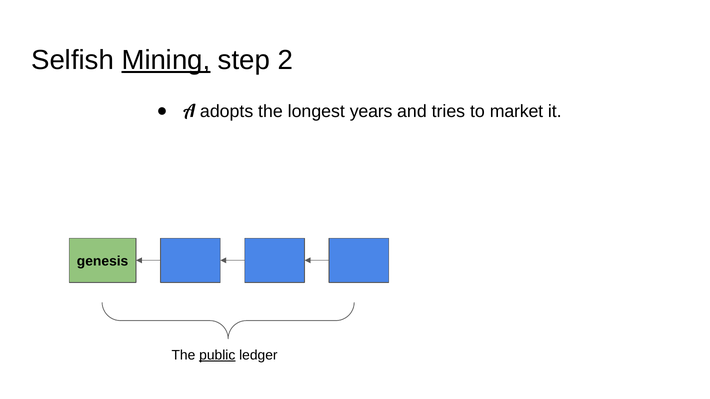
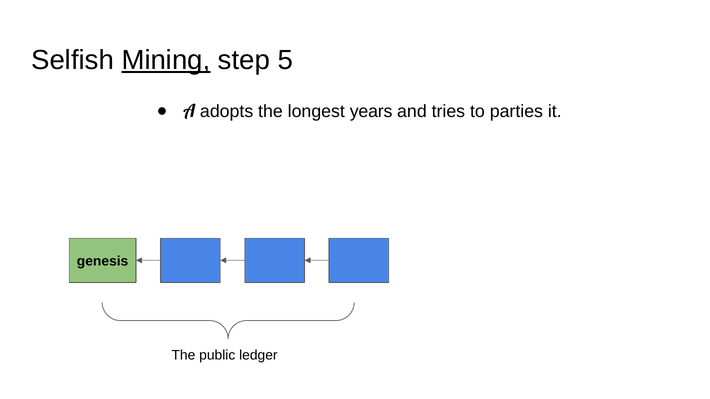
2: 2 -> 5
market: market -> parties
public underline: present -> none
